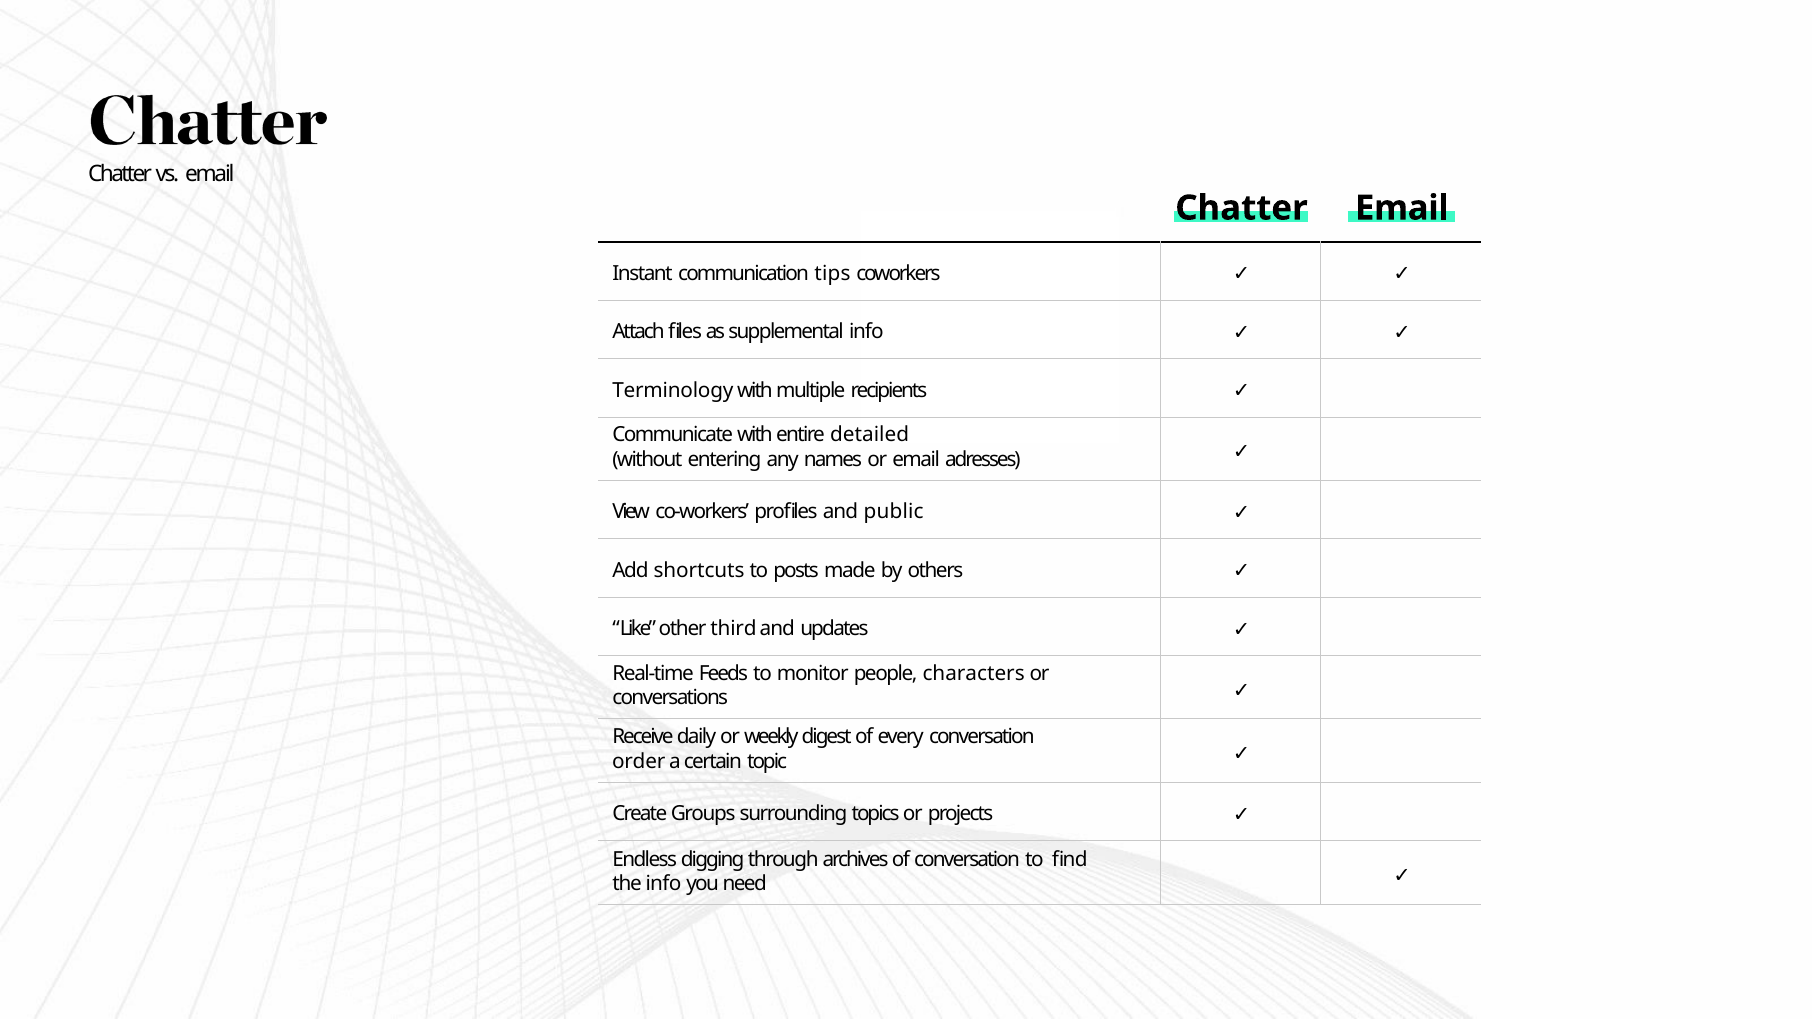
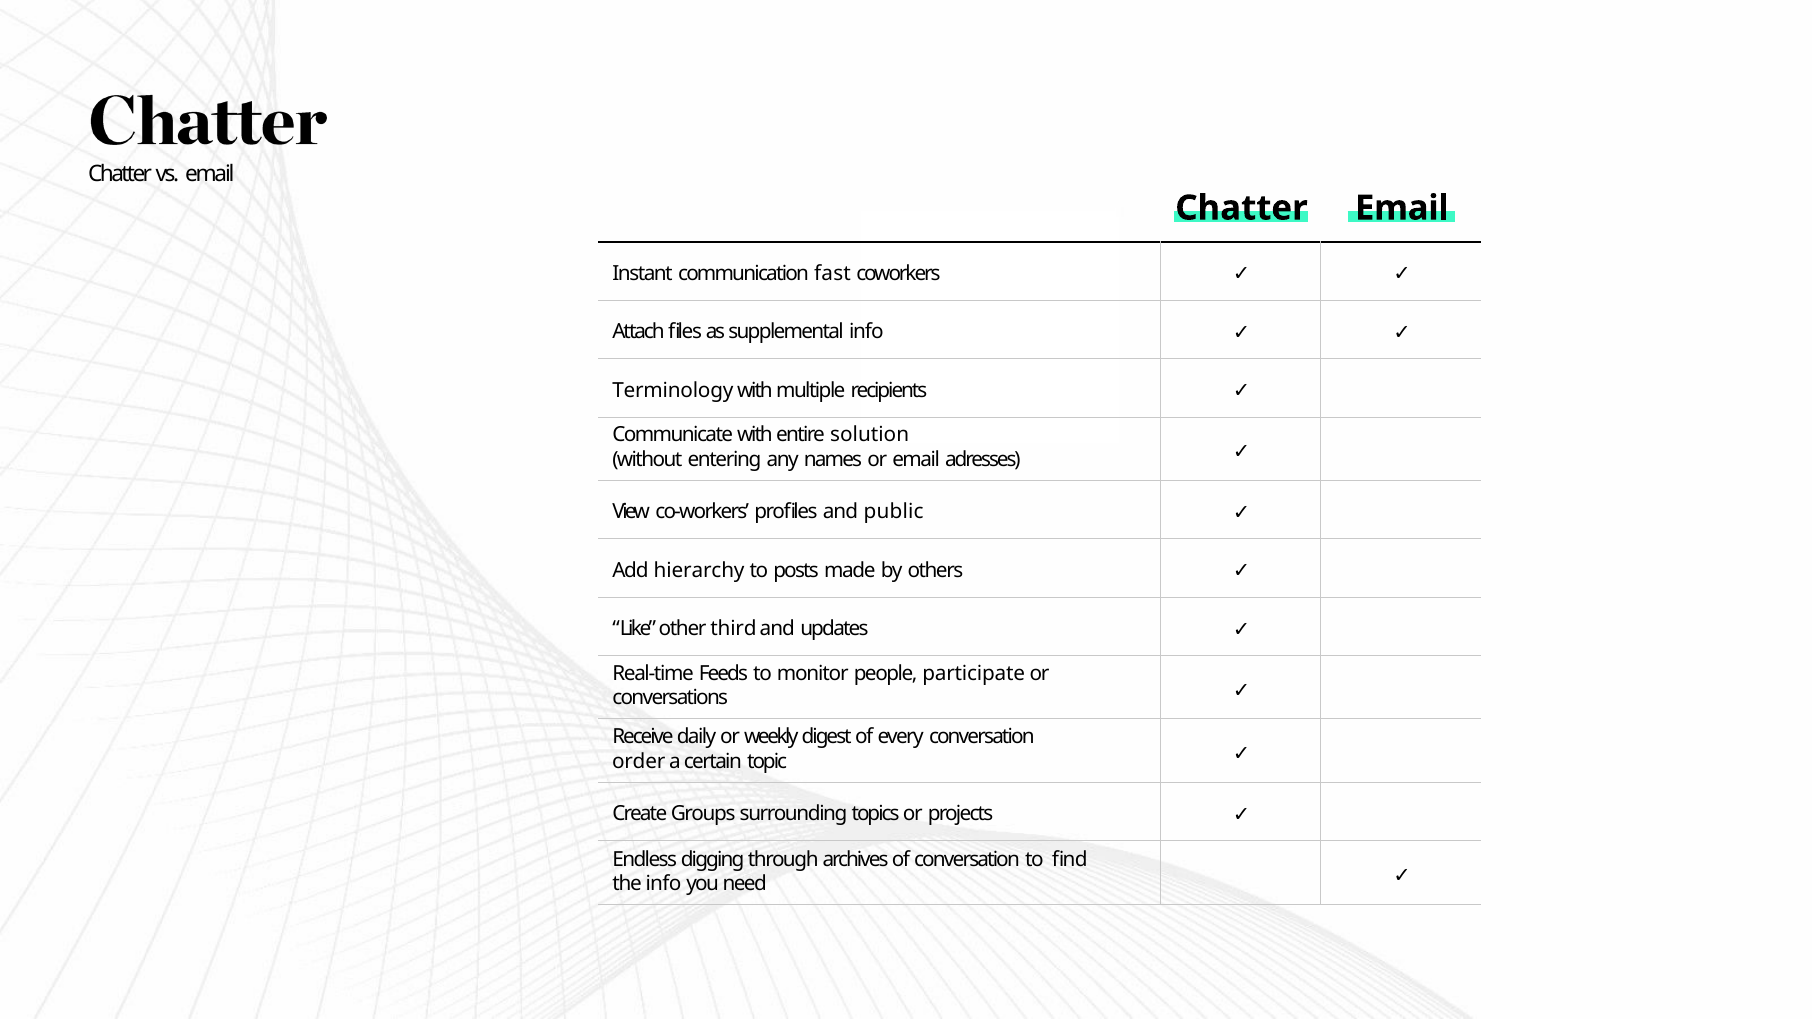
tips: tips -> fast
detailed: detailed -> solution
shortcuts: shortcuts -> hierarchy
characters: characters -> participate
